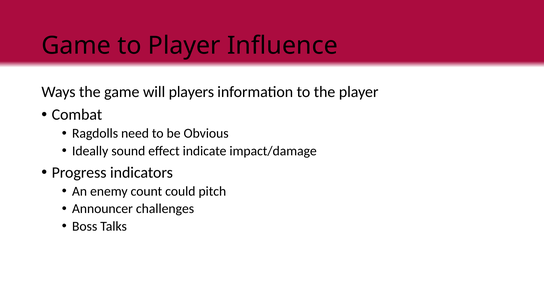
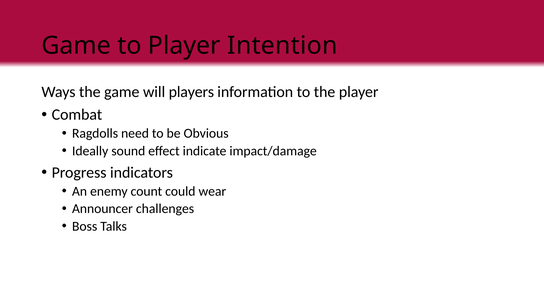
Influence: Influence -> Intention
pitch: pitch -> wear
